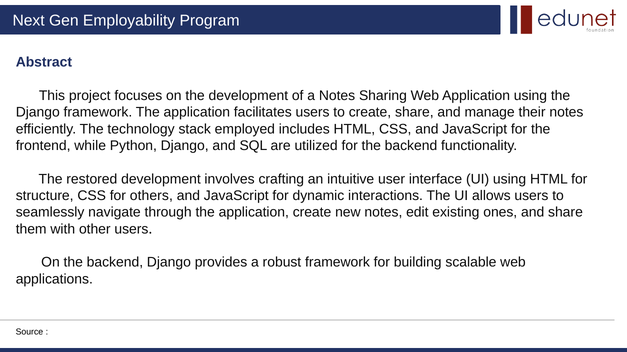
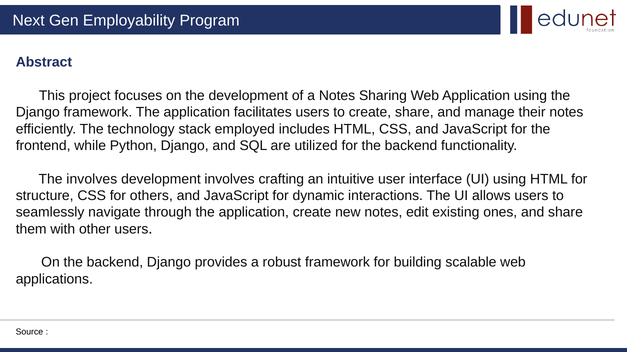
The restored: restored -> involves
